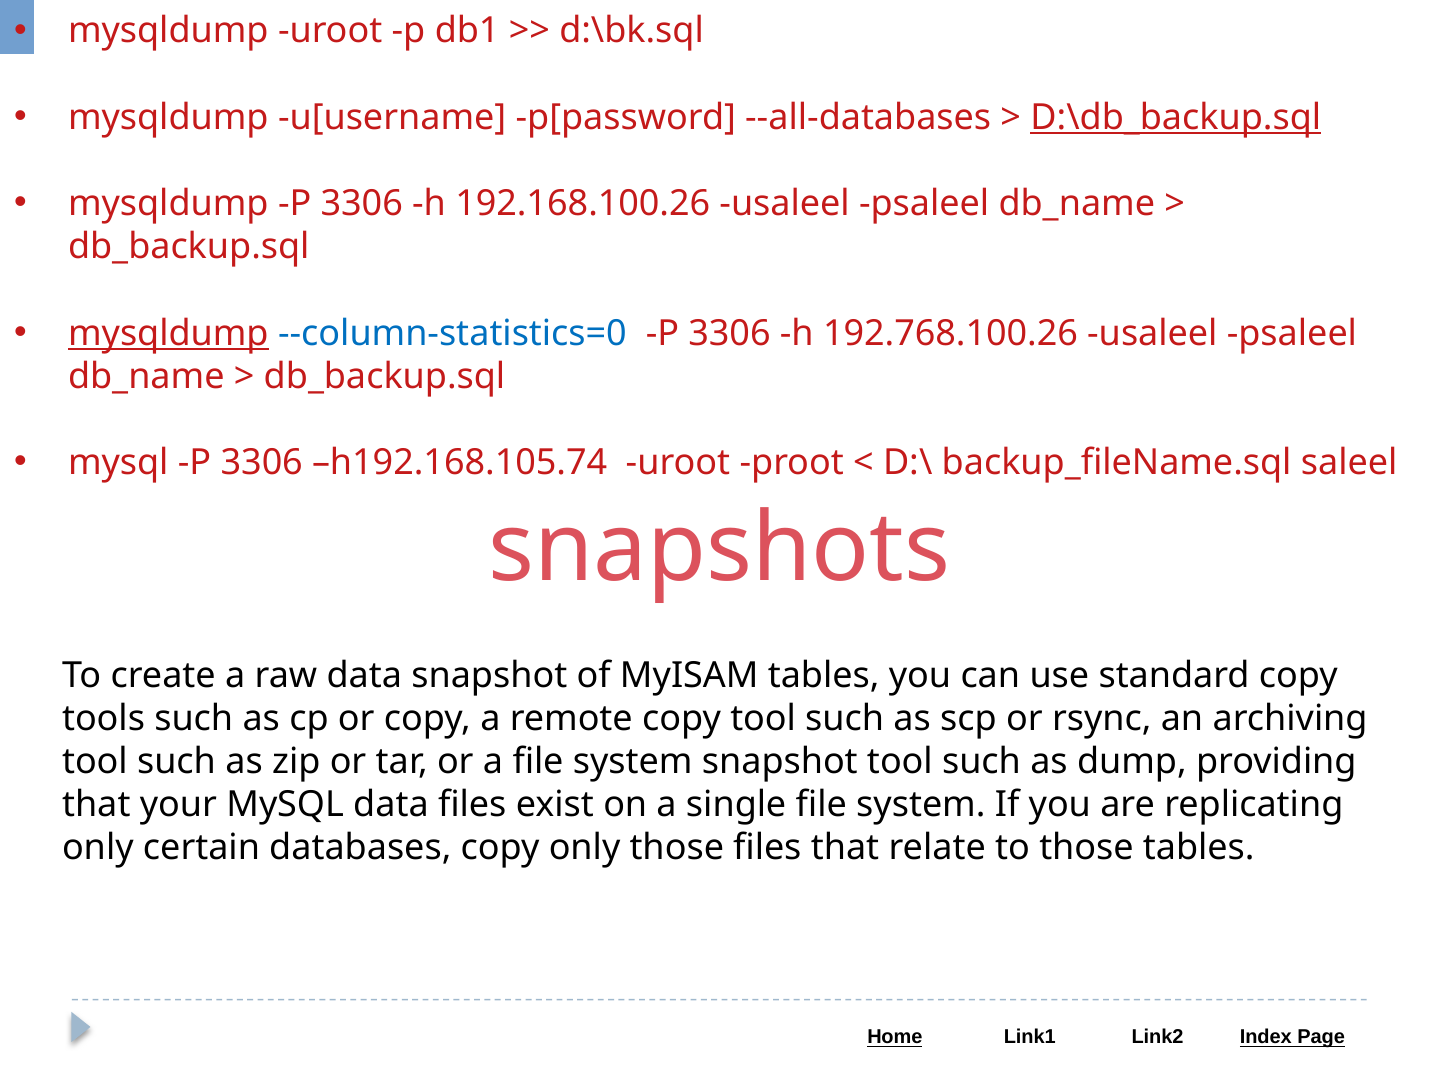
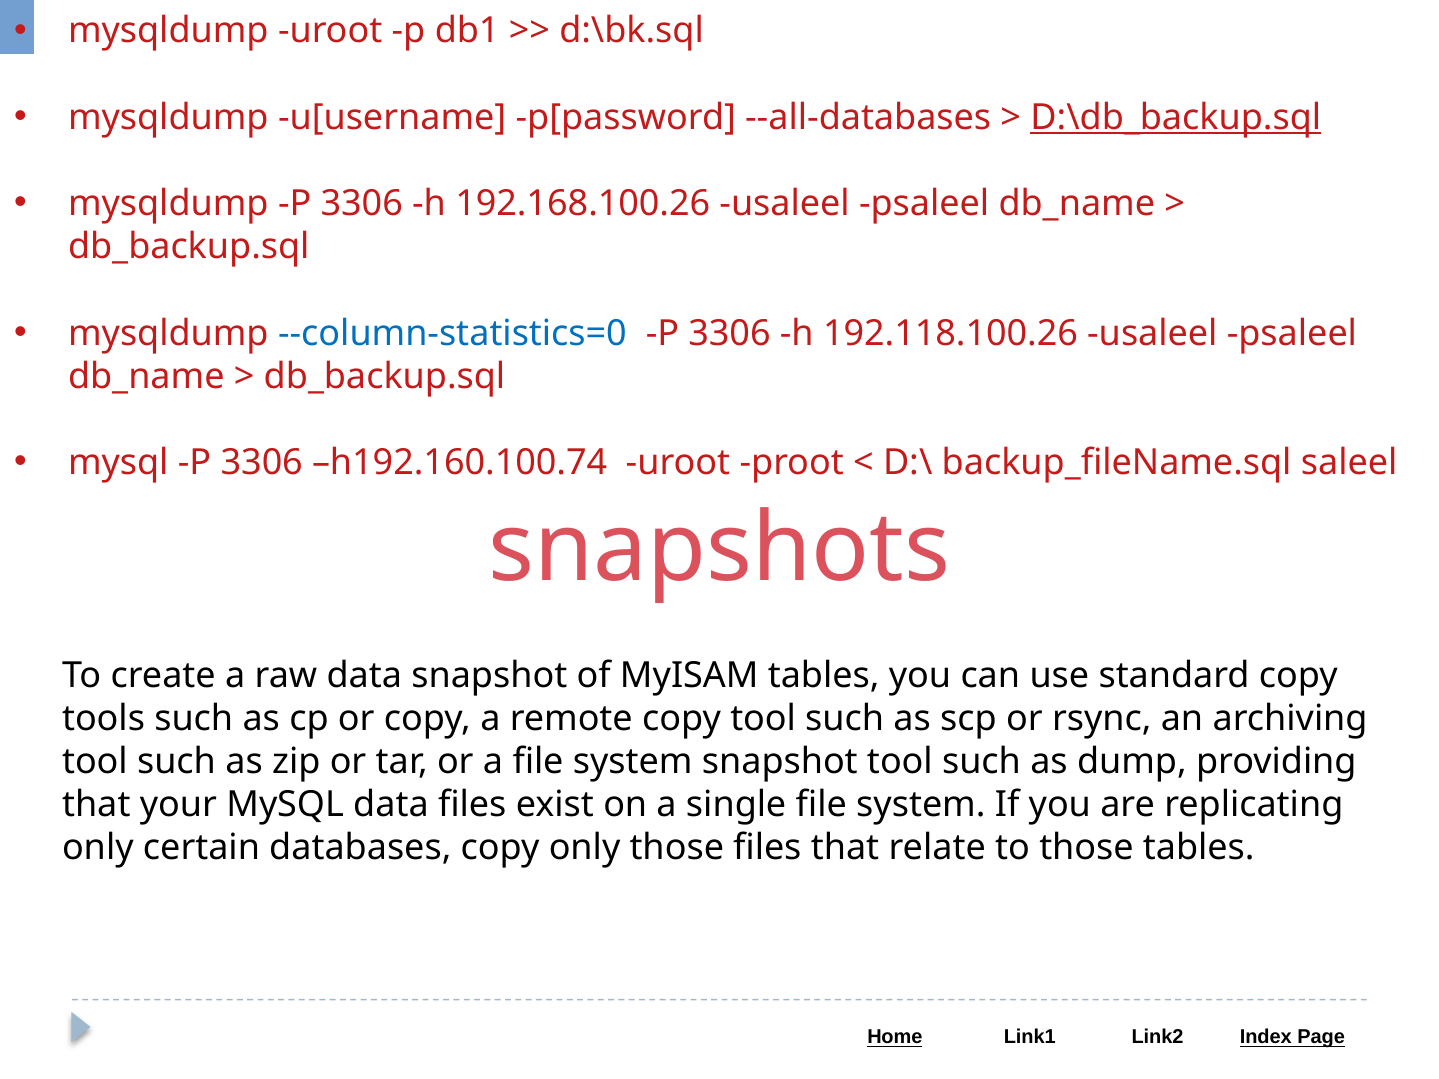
mysqldump at (168, 333) underline: present -> none
192.768.100.26: 192.768.100.26 -> 192.118.100.26
h192.168.105.74: h192.168.105.74 -> h192.160.100.74
